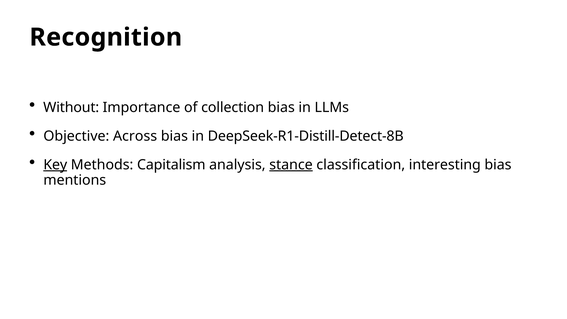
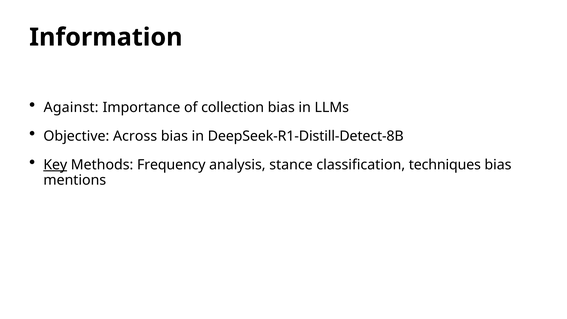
Recognition: Recognition -> Information
Without: Without -> Against
Capitalism: Capitalism -> Frequency
stance underline: present -> none
interesting: interesting -> techniques
